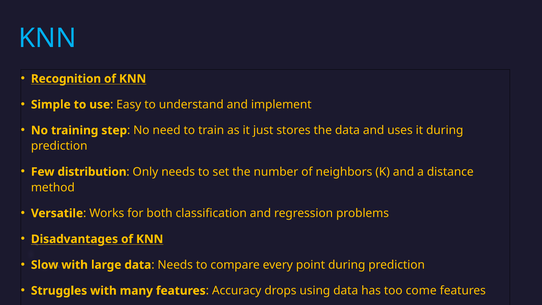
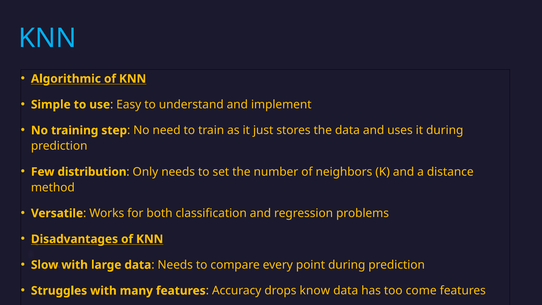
Recognition: Recognition -> Algorithmic
using: using -> know
